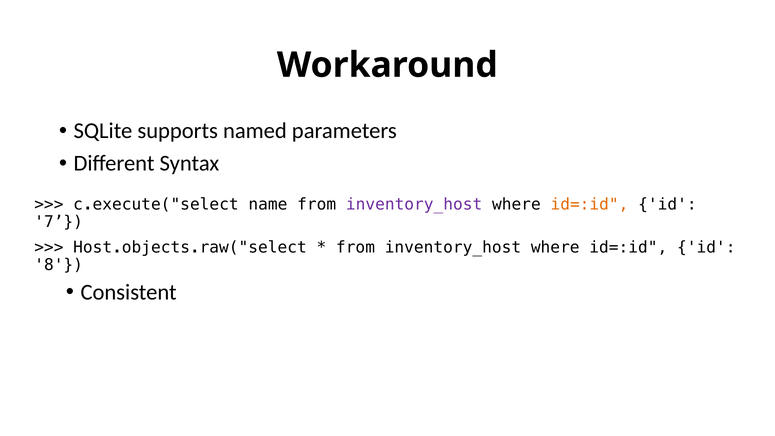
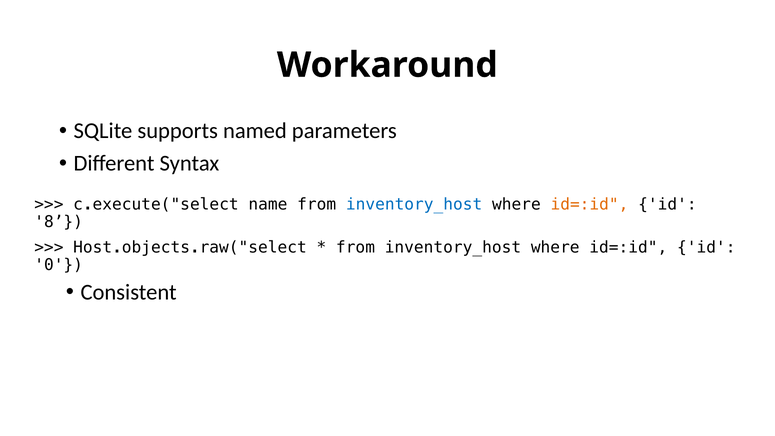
inventory_host at (414, 204) colour: purple -> blue
7: 7 -> 8
8: 8 -> 0
